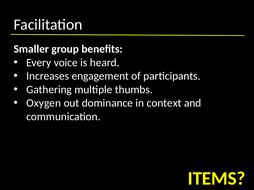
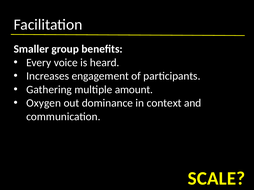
thumbs: thumbs -> amount
ITEMS: ITEMS -> SCALE
